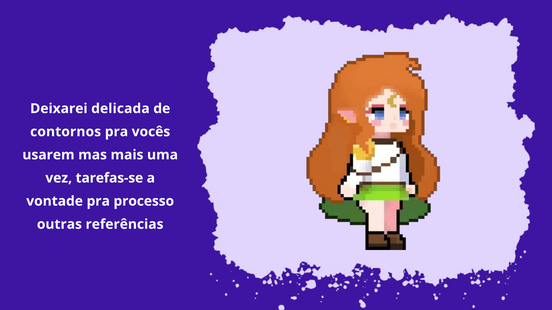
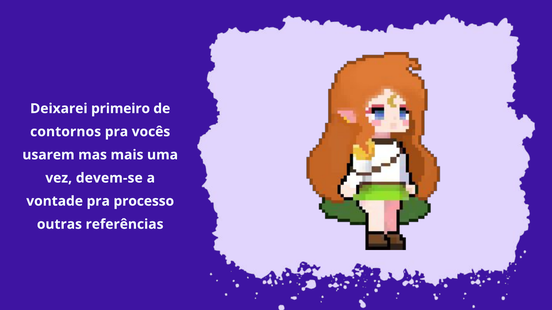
delicada: delicada -> primeiro
tarefas-se: tarefas-se -> devem-se
